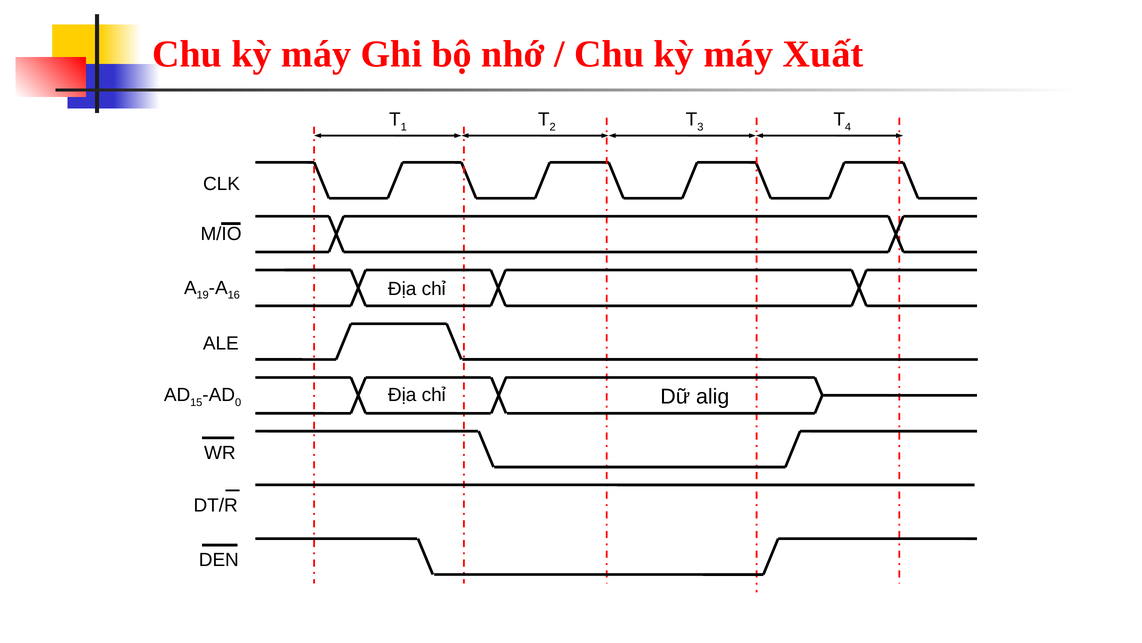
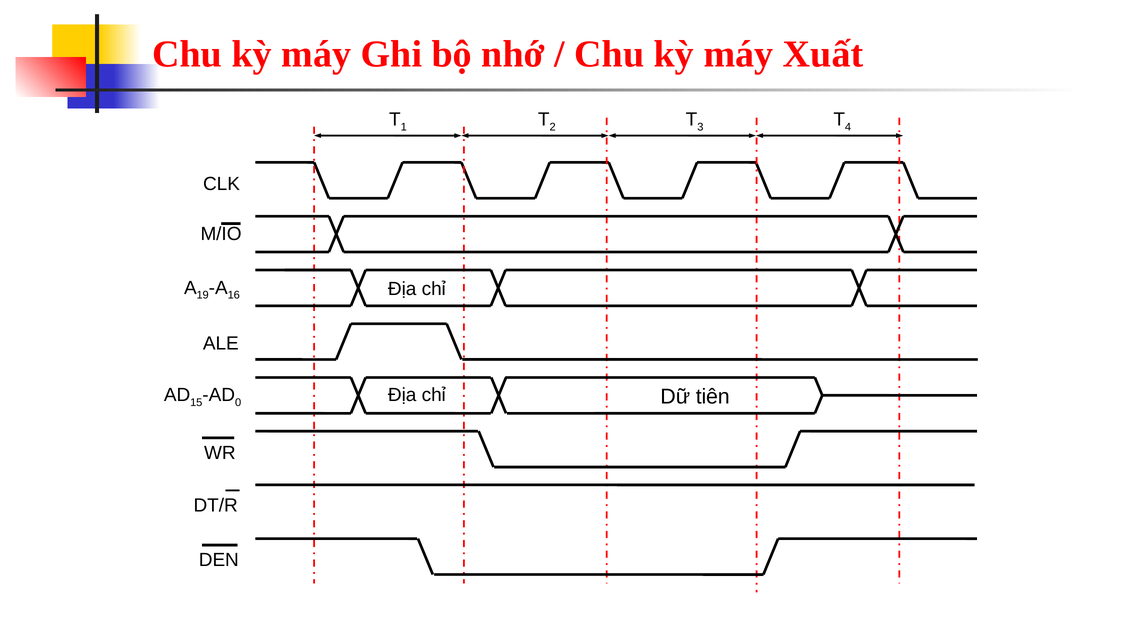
alig: alig -> tiên
